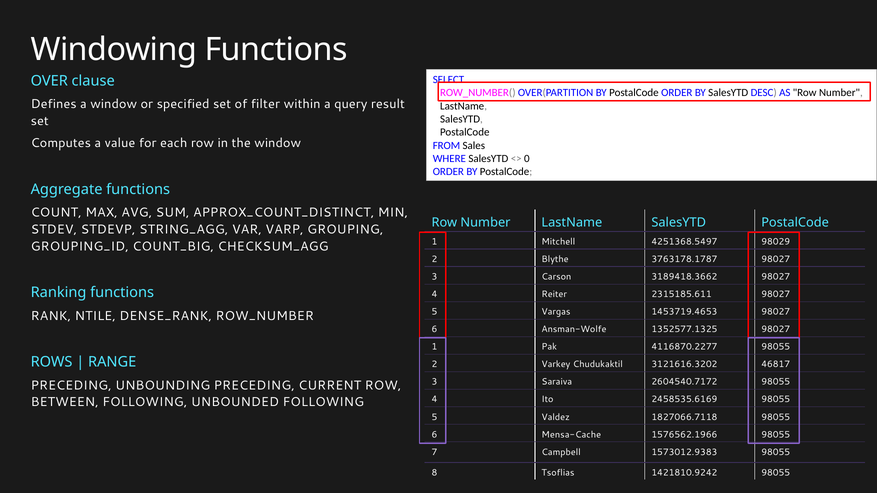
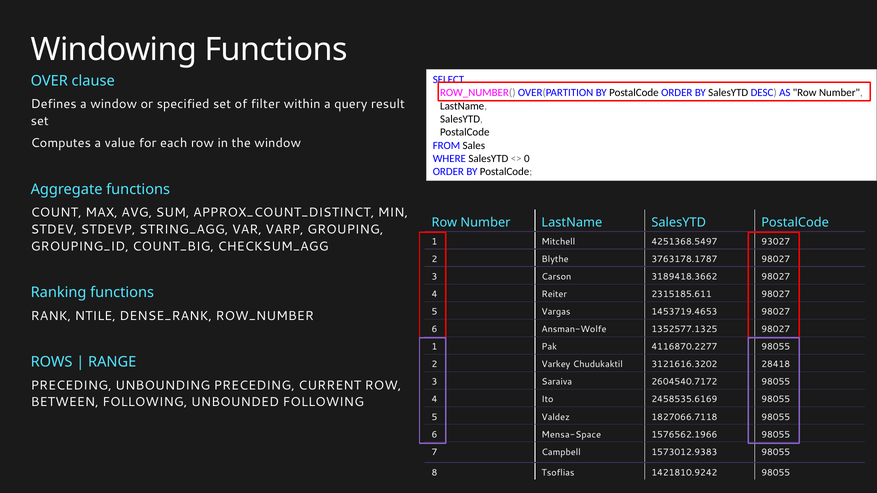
98029: 98029 -> 93027
46817: 46817 -> 28418
Mensa-Cache: Mensa-Cache -> Mensa-Space
